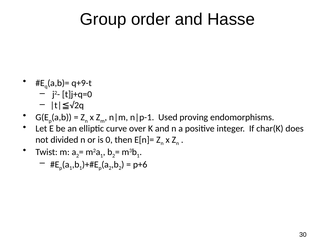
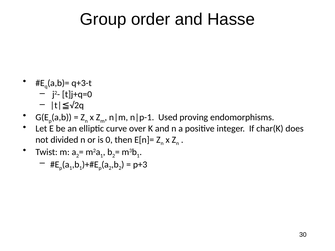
q+9-t: q+9-t -> q+3-t
p+6: p+6 -> p+3
